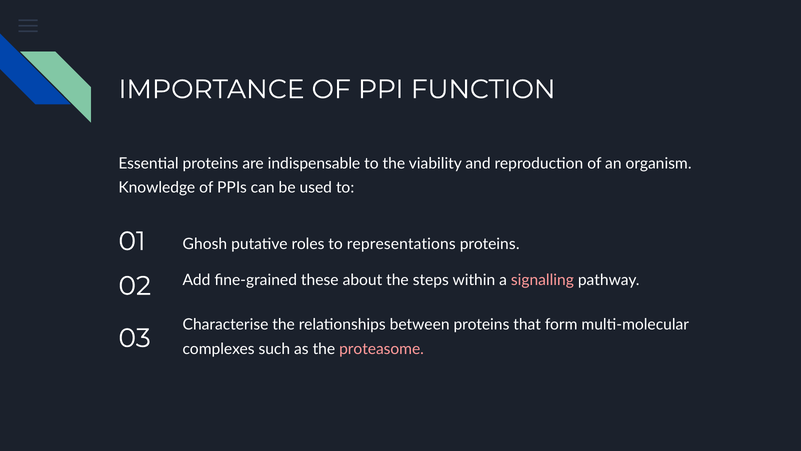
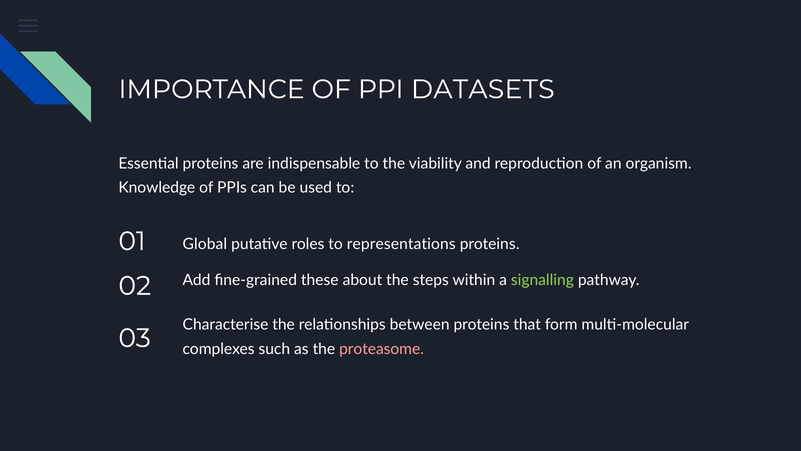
FUNCTION: FUNCTION -> DATASETS
Ghosh: Ghosh -> Global
signalling colour: pink -> light green
